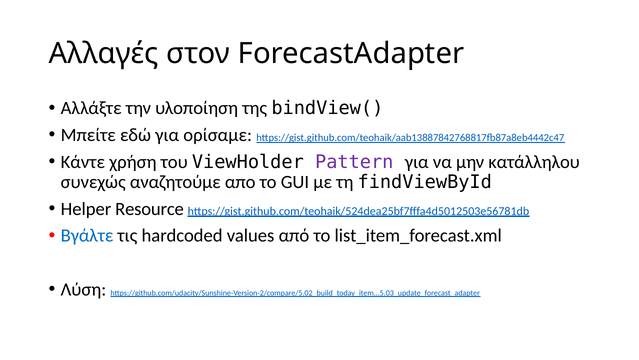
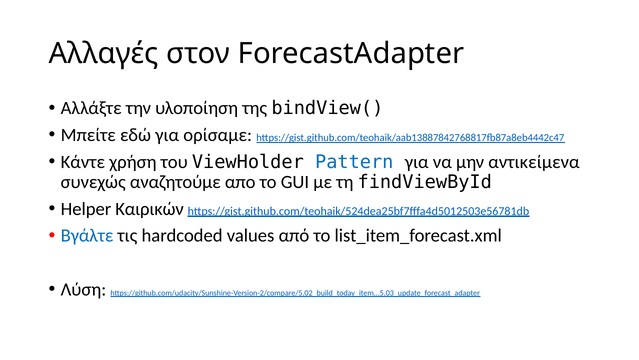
Pattern colour: purple -> blue
κατάλληλου: κατάλληλου -> αντικείμενα
Resource: Resource -> Καιρικών
